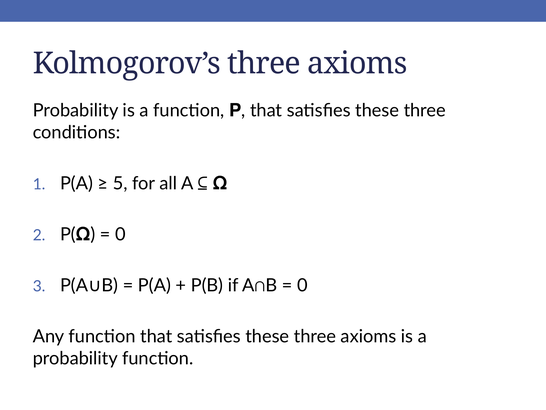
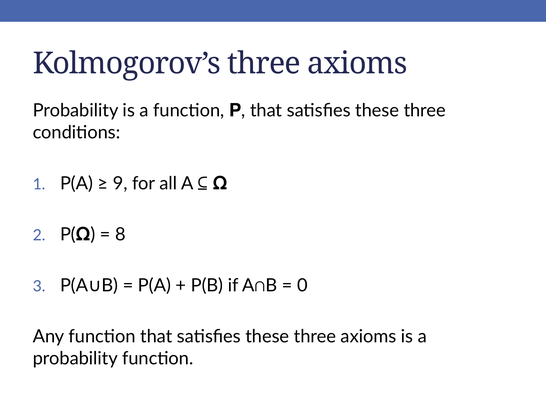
5: 5 -> 9
0 at (120, 234): 0 -> 8
